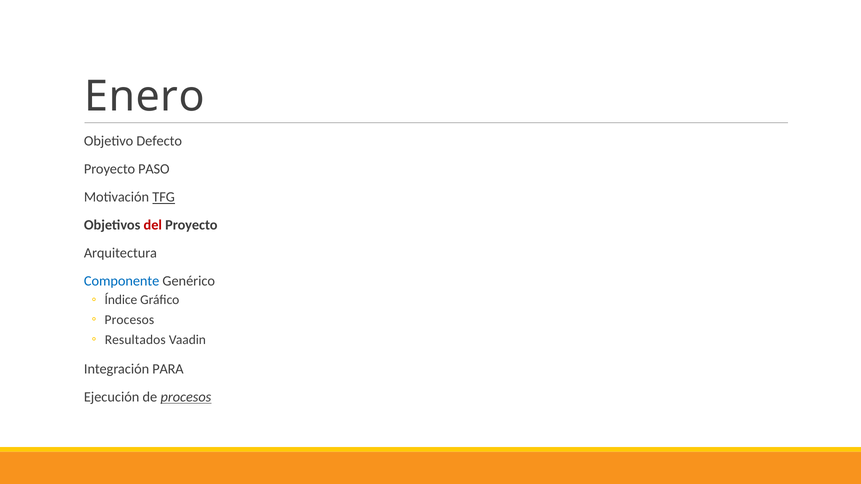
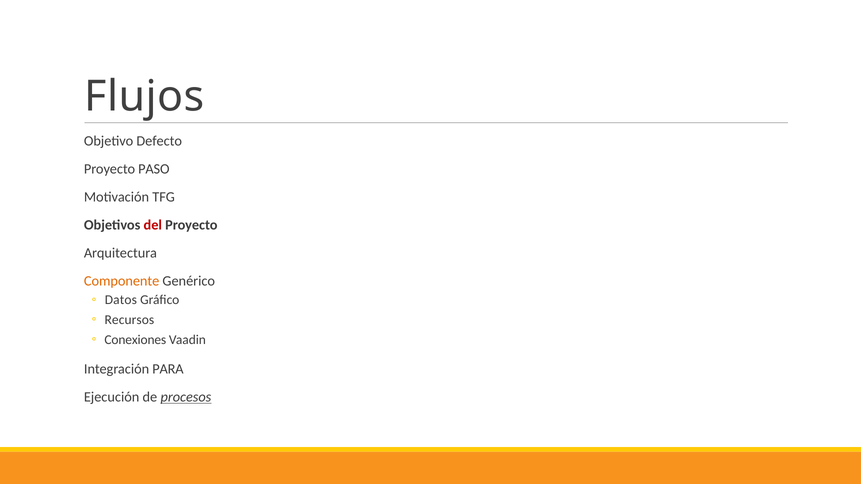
Enero: Enero -> Flujos
TFG underline: present -> none
Componente colour: blue -> orange
Índice: Índice -> Datos
Procesos at (129, 320): Procesos -> Recursos
Resultados: Resultados -> Conexiones
